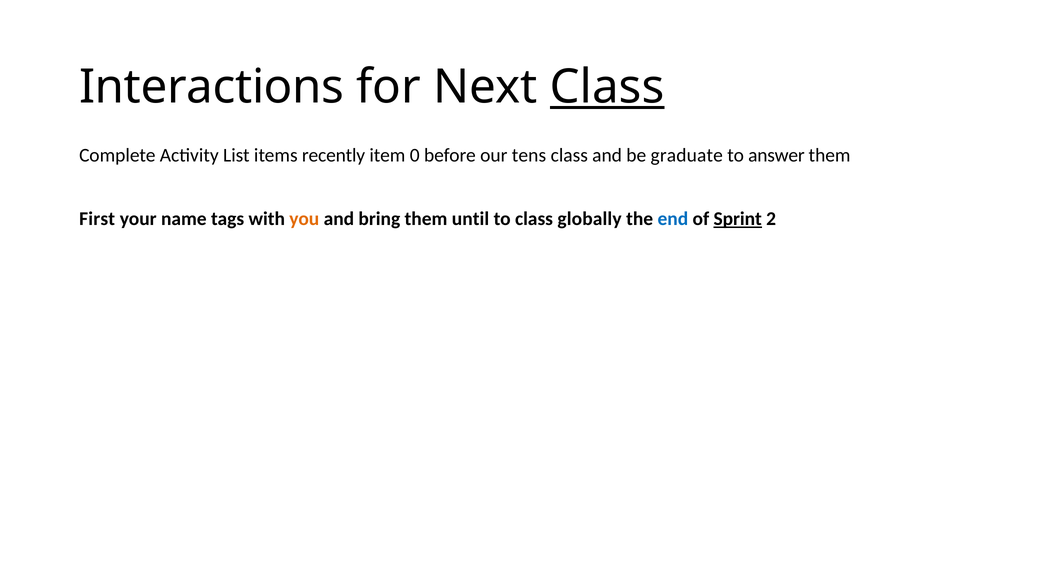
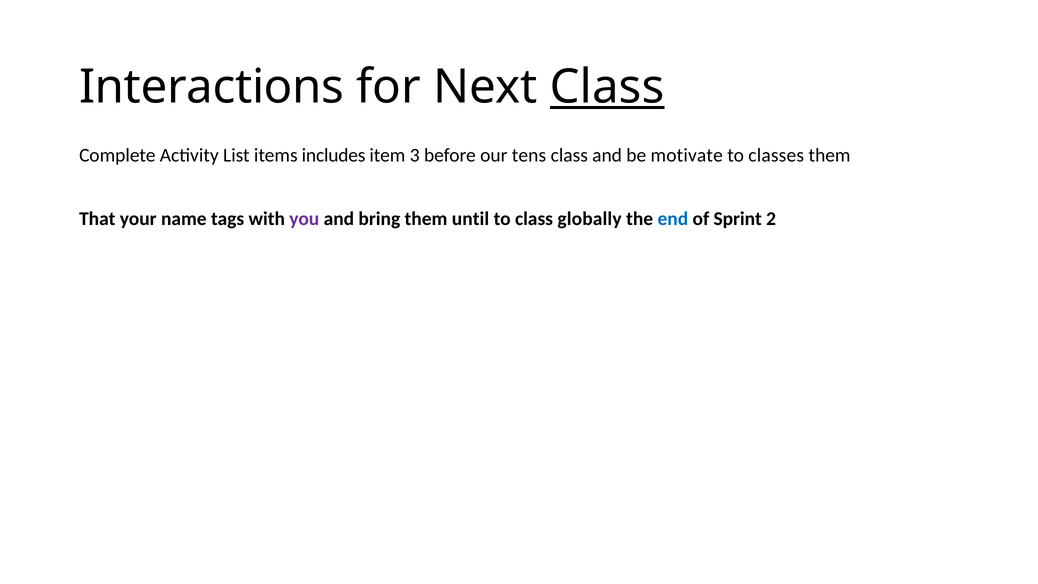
recently: recently -> includes
0: 0 -> 3
graduate: graduate -> motivate
answer: answer -> classes
First: First -> That
you colour: orange -> purple
Sprint underline: present -> none
